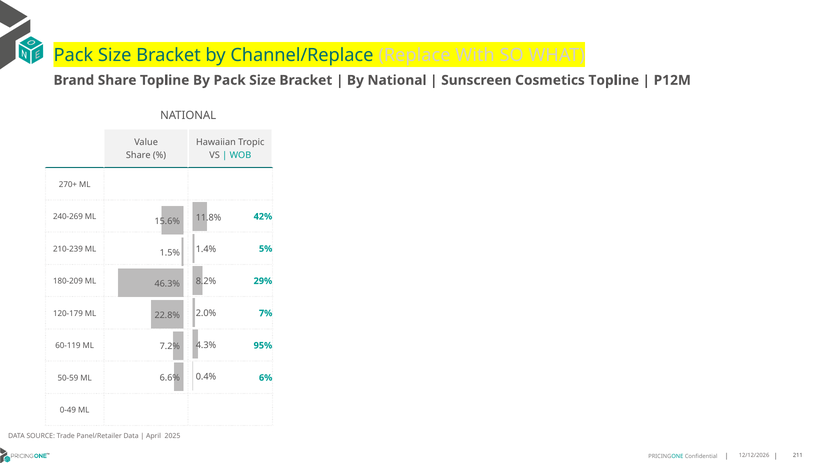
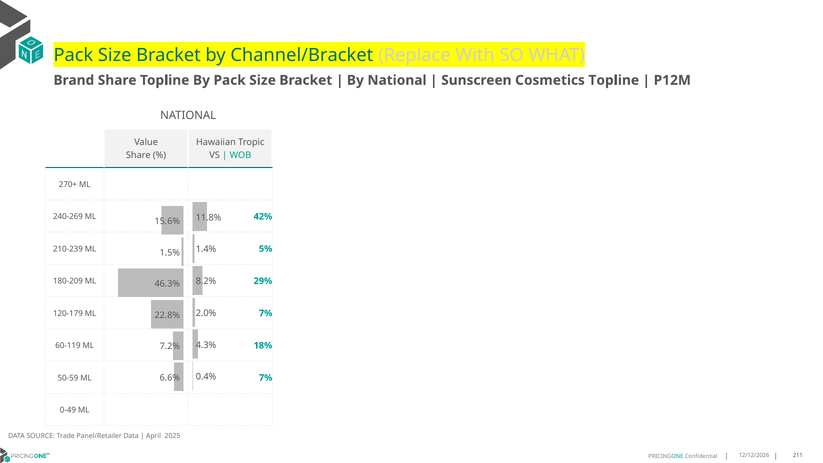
Channel/Replace: Channel/Replace -> Channel/Bracket
95%: 95% -> 18%
50-59 ML 6%: 6% -> 7%
